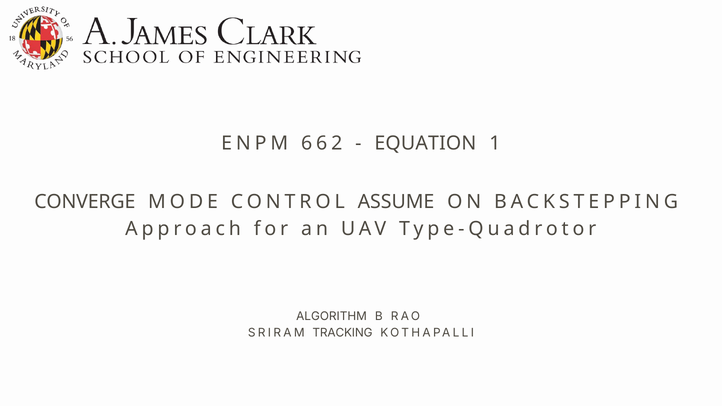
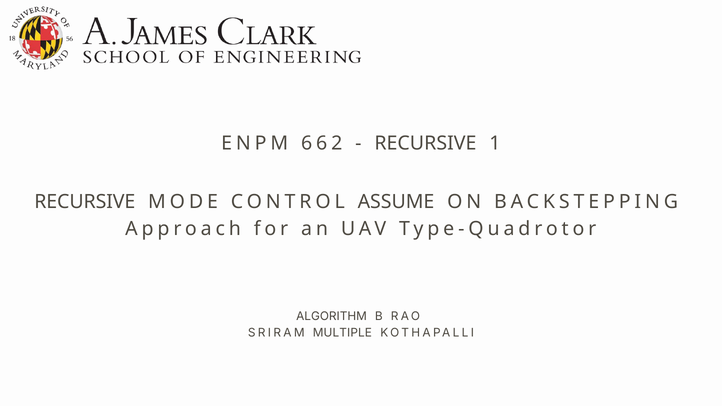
EQUATION at (425, 144): EQUATION -> RECURSIVE
CONVERGE at (85, 202): CONVERGE -> RECURSIVE
TRACKING: TRACKING -> MULTIPLE
